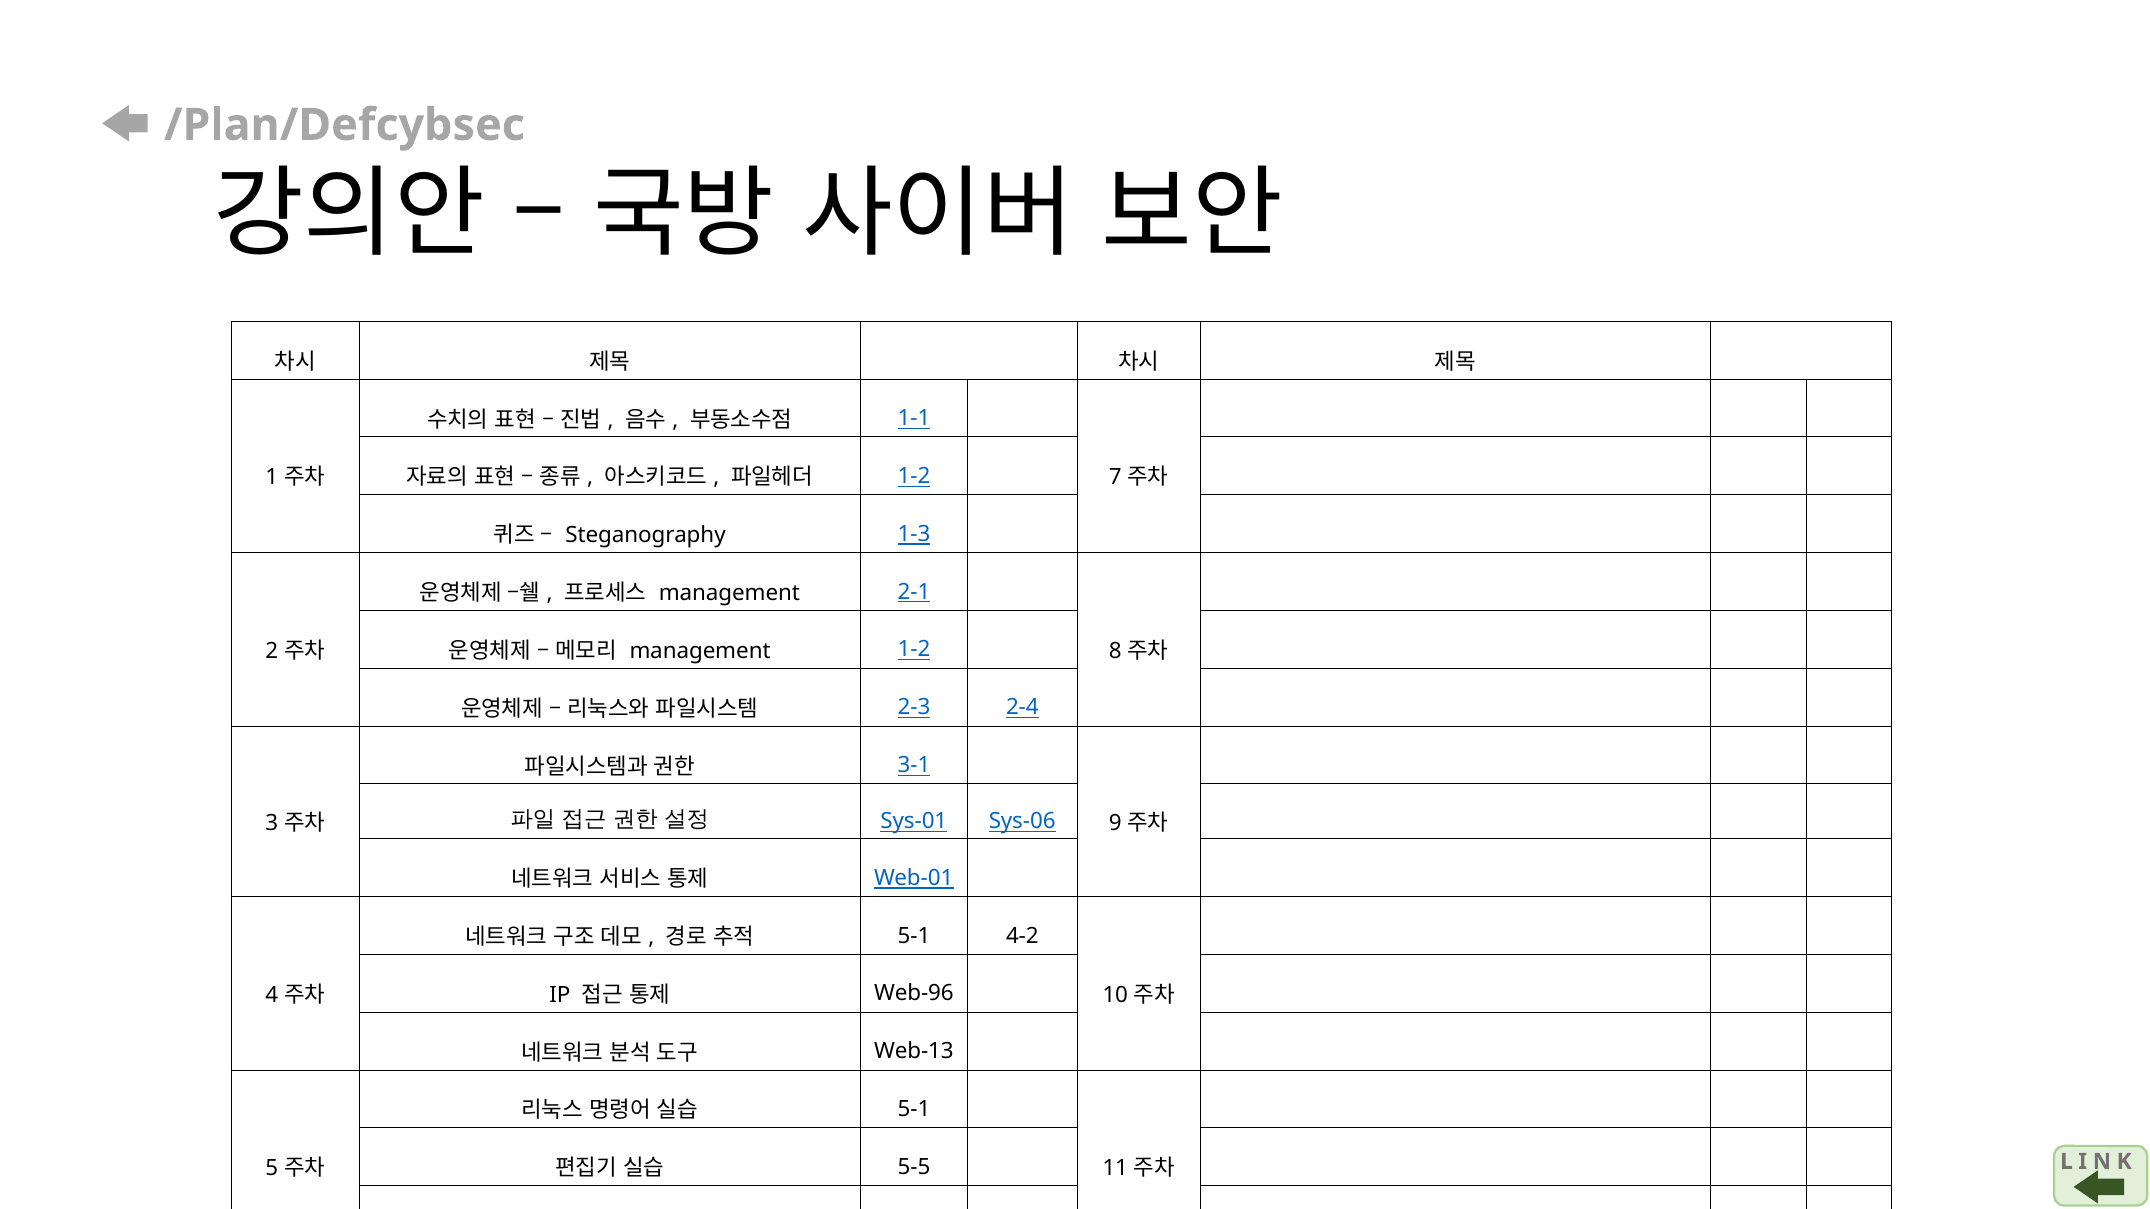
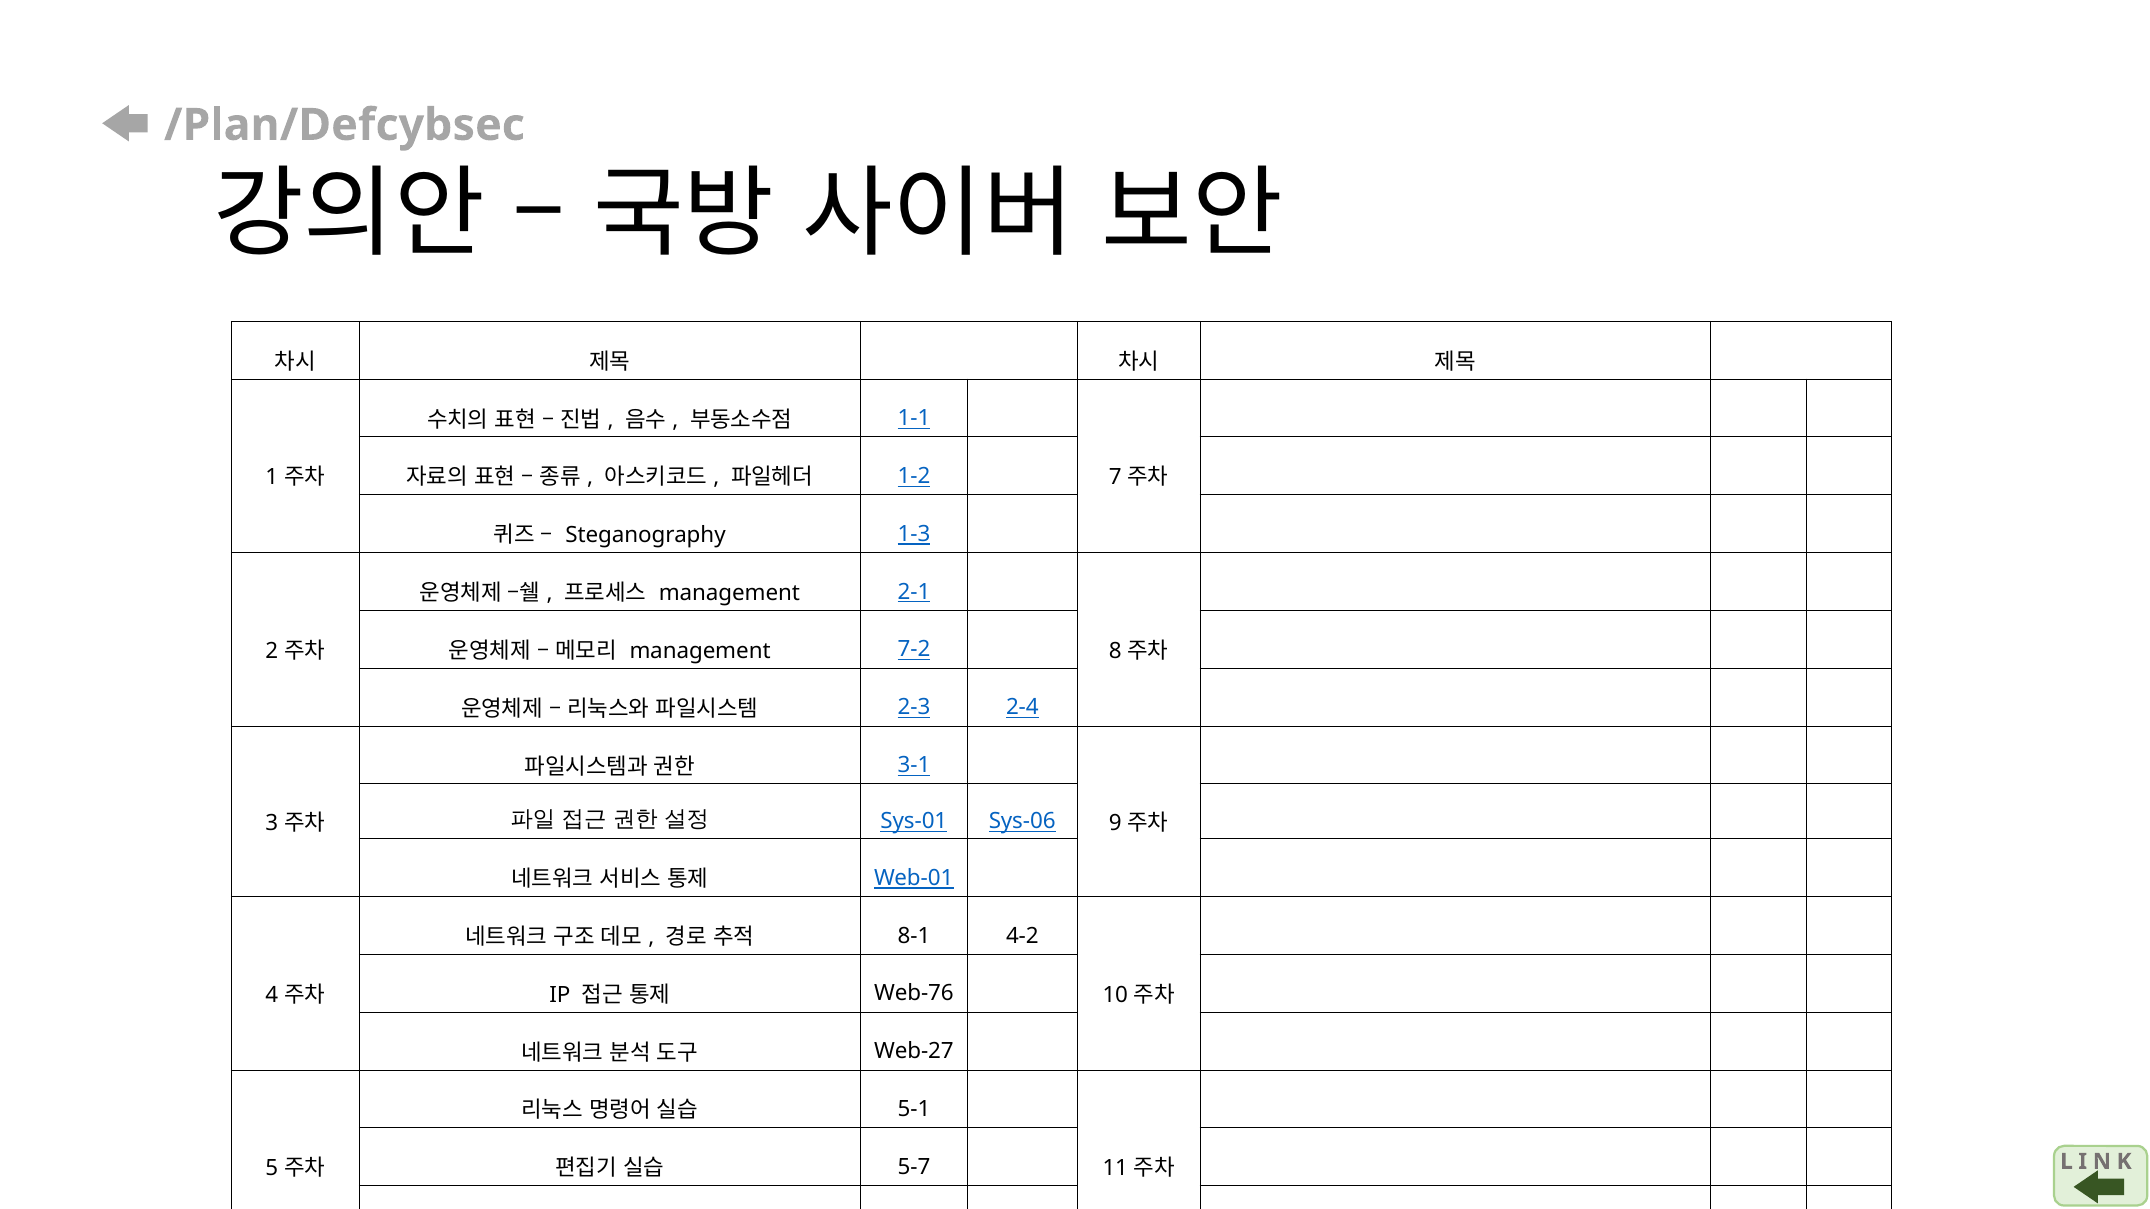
management 1-2: 1-2 -> 7-2
5-1 at (914, 936): 5-1 -> 8-1
Web-96: Web-96 -> Web-76
Web-13: Web-13 -> Web-27
5-5: 5-5 -> 5-7
